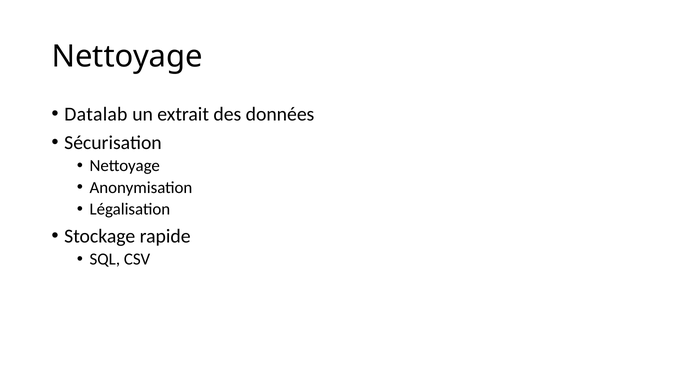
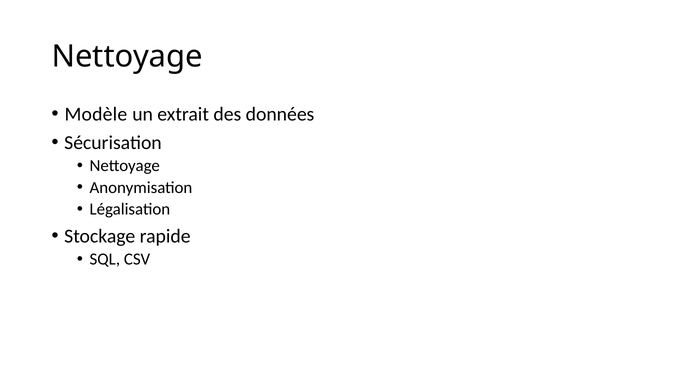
Datalab: Datalab -> Modèle
